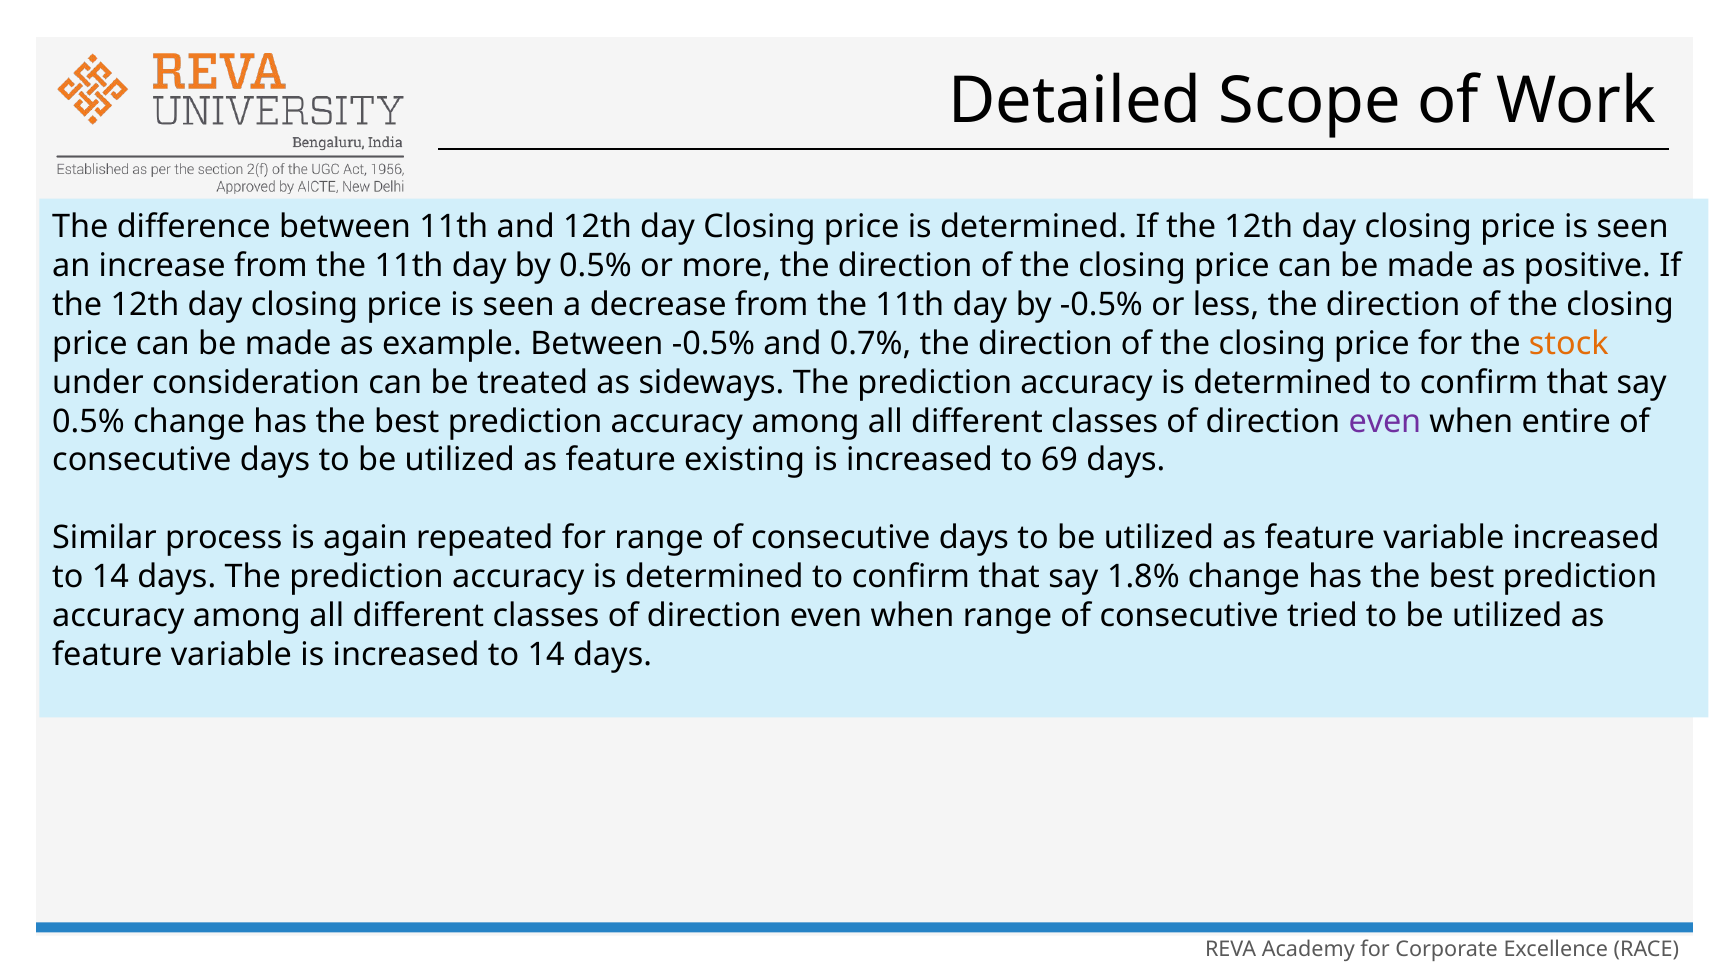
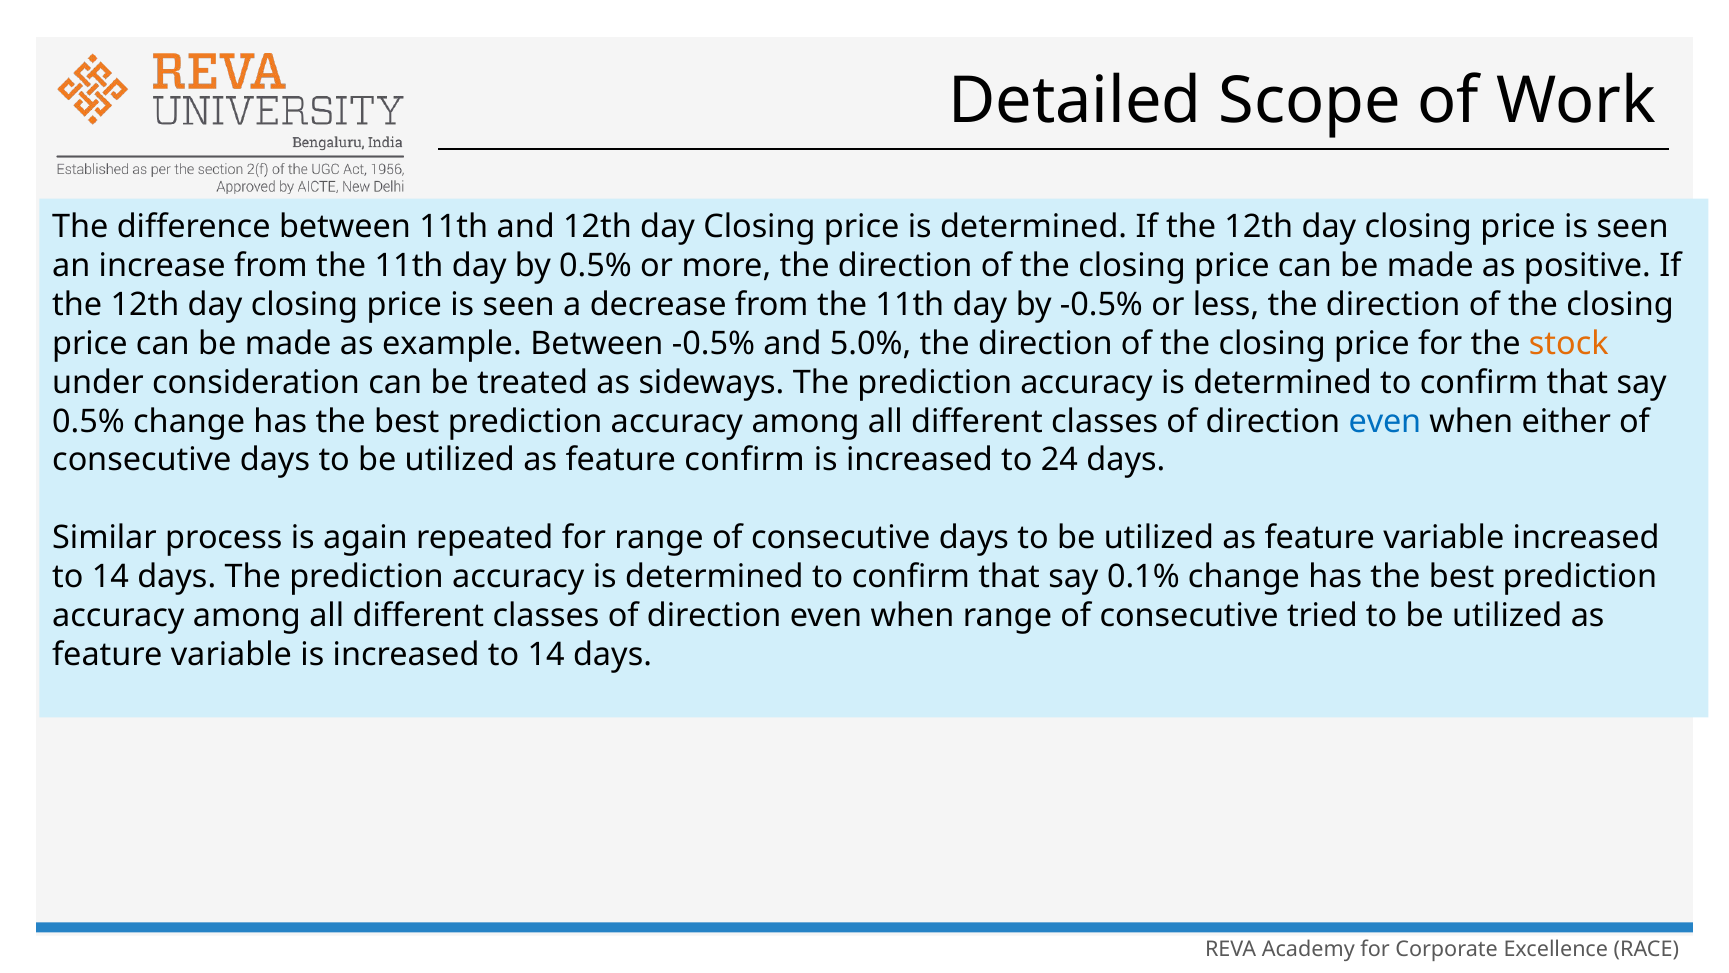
0.7%: 0.7% -> 5.0%
even at (1385, 421) colour: purple -> blue
entire: entire -> either
feature existing: existing -> confirm
69: 69 -> 24
1.8%: 1.8% -> 0.1%
